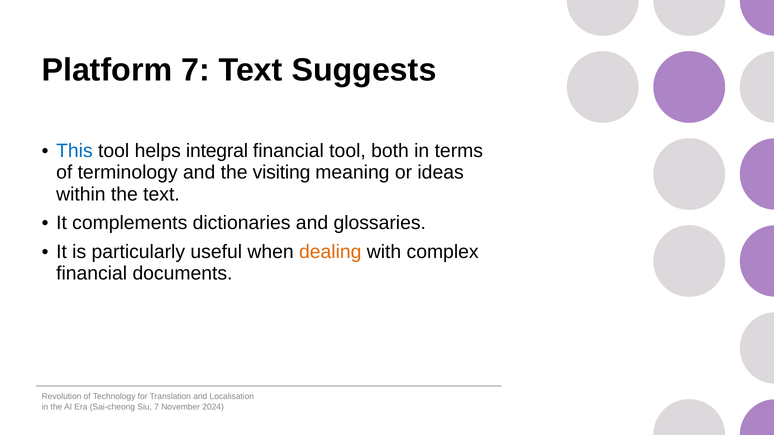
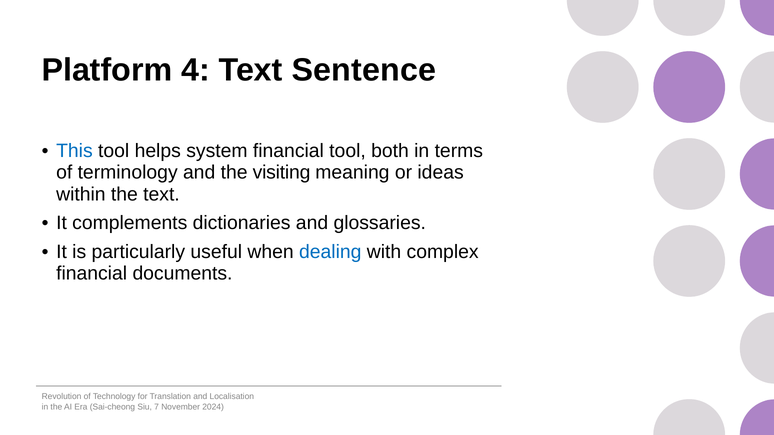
Platform 7: 7 -> 4
Suggests: Suggests -> Sentence
integral: integral -> system
dealing colour: orange -> blue
